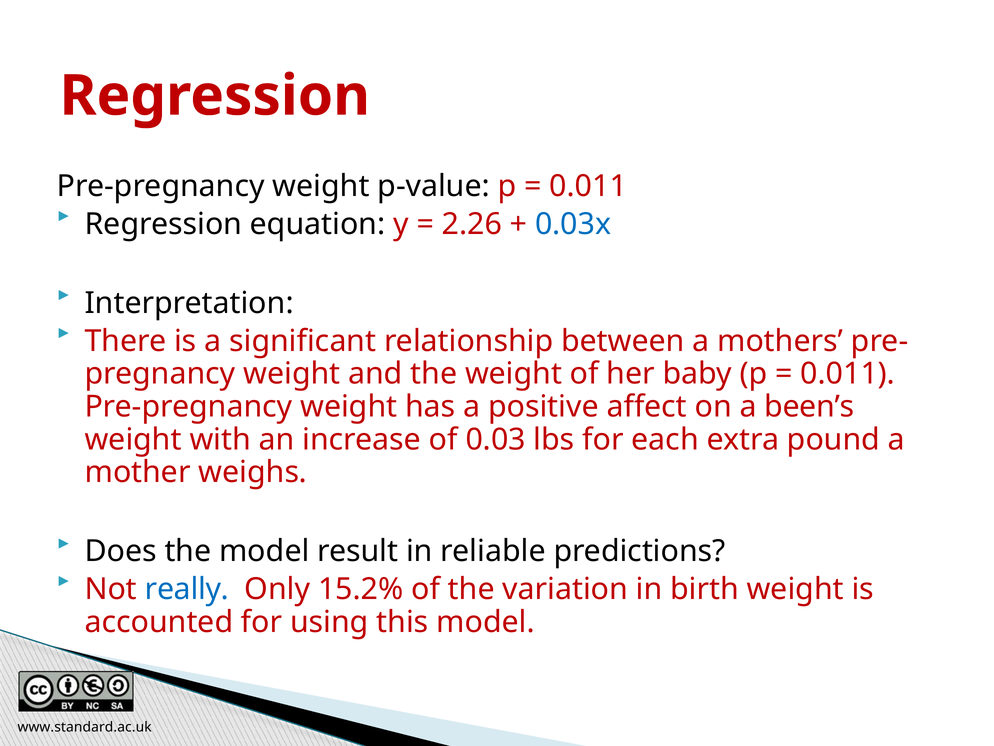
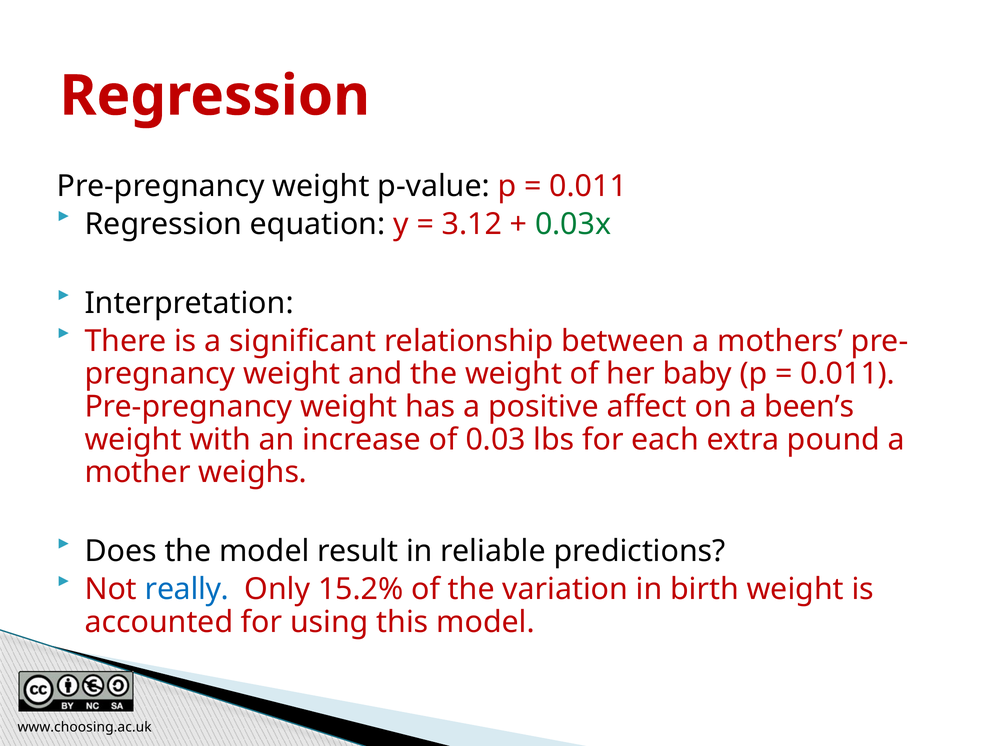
2.26: 2.26 -> 3.12
0.03x colour: blue -> green
www.standard.ac.uk: www.standard.ac.uk -> www.choosing.ac.uk
